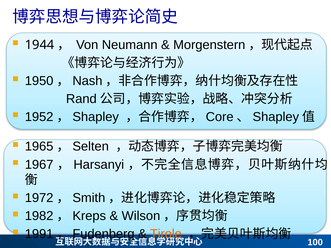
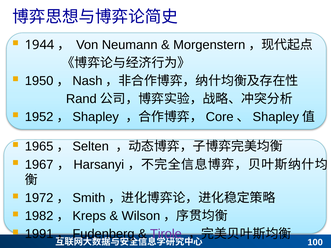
Tirole colour: orange -> purple
